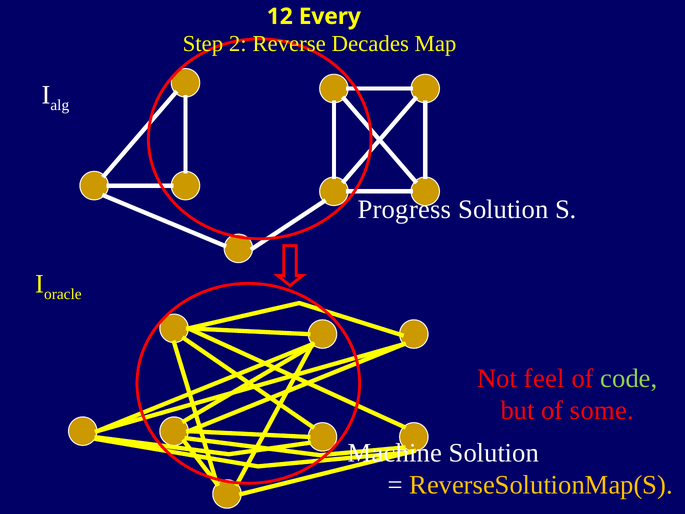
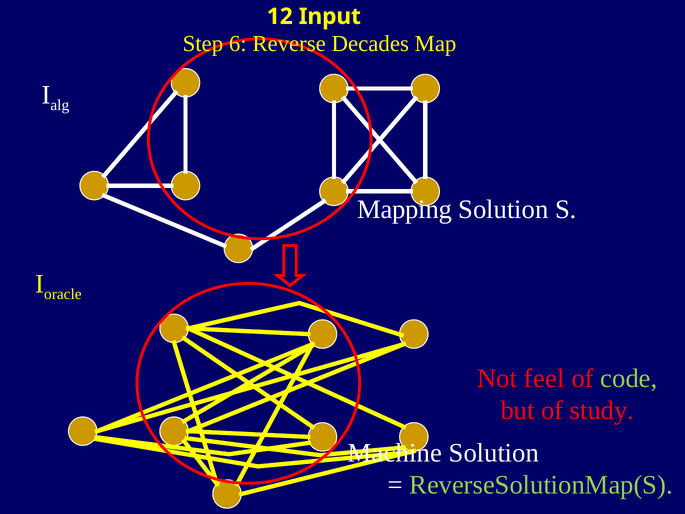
Every: Every -> Input
2: 2 -> 6
Progress: Progress -> Mapping
some: some -> study
ReverseSolutionMap(S colour: yellow -> light green
